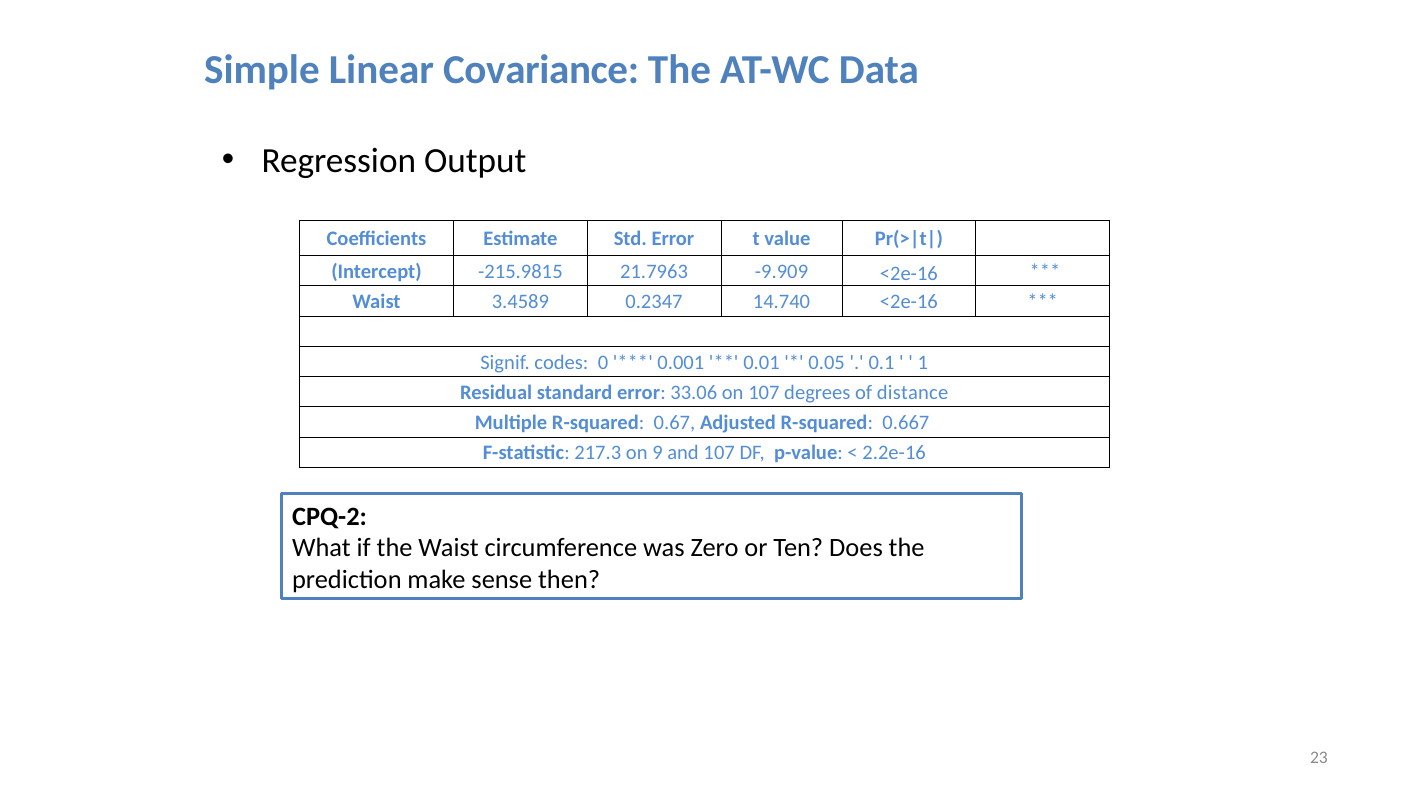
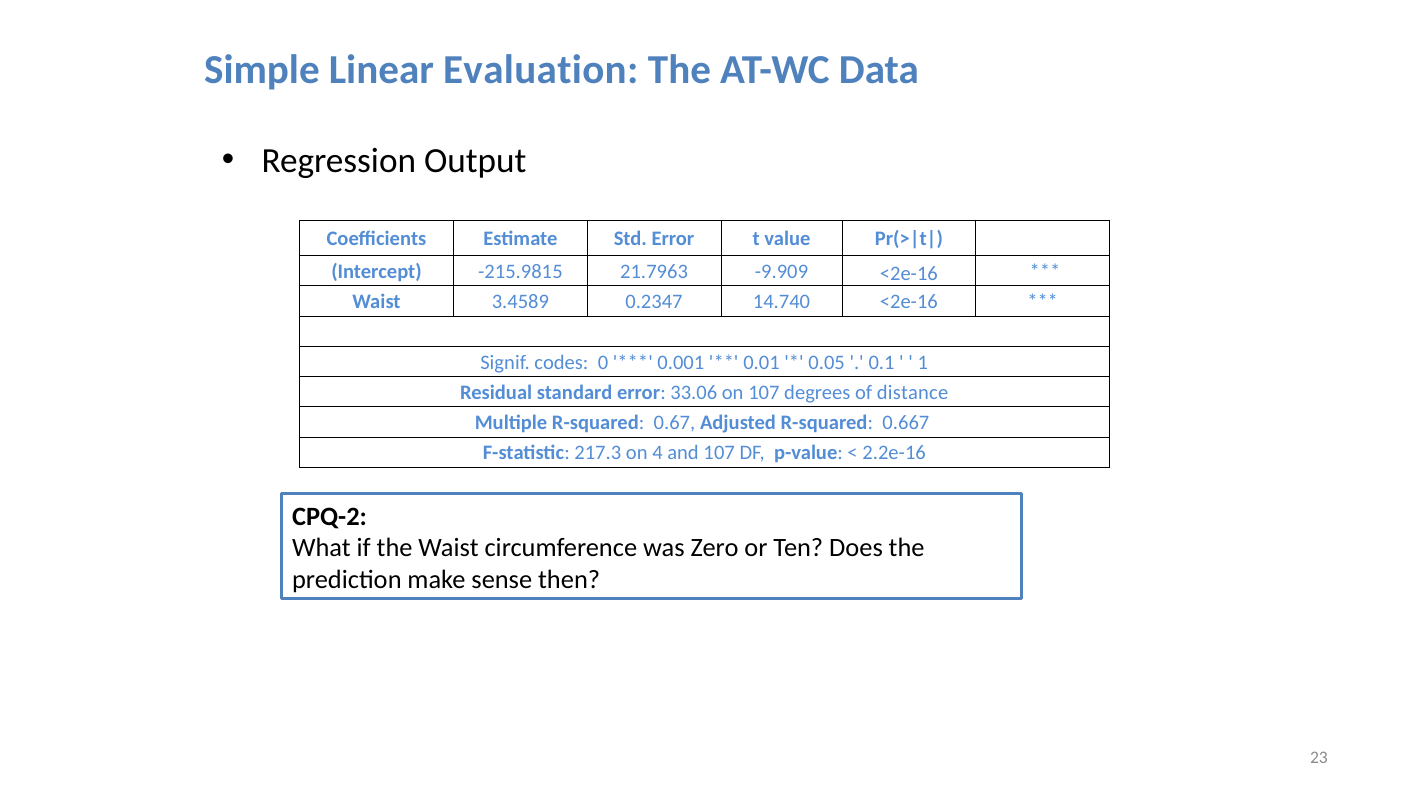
Covariance: Covariance -> Evaluation
9: 9 -> 4
